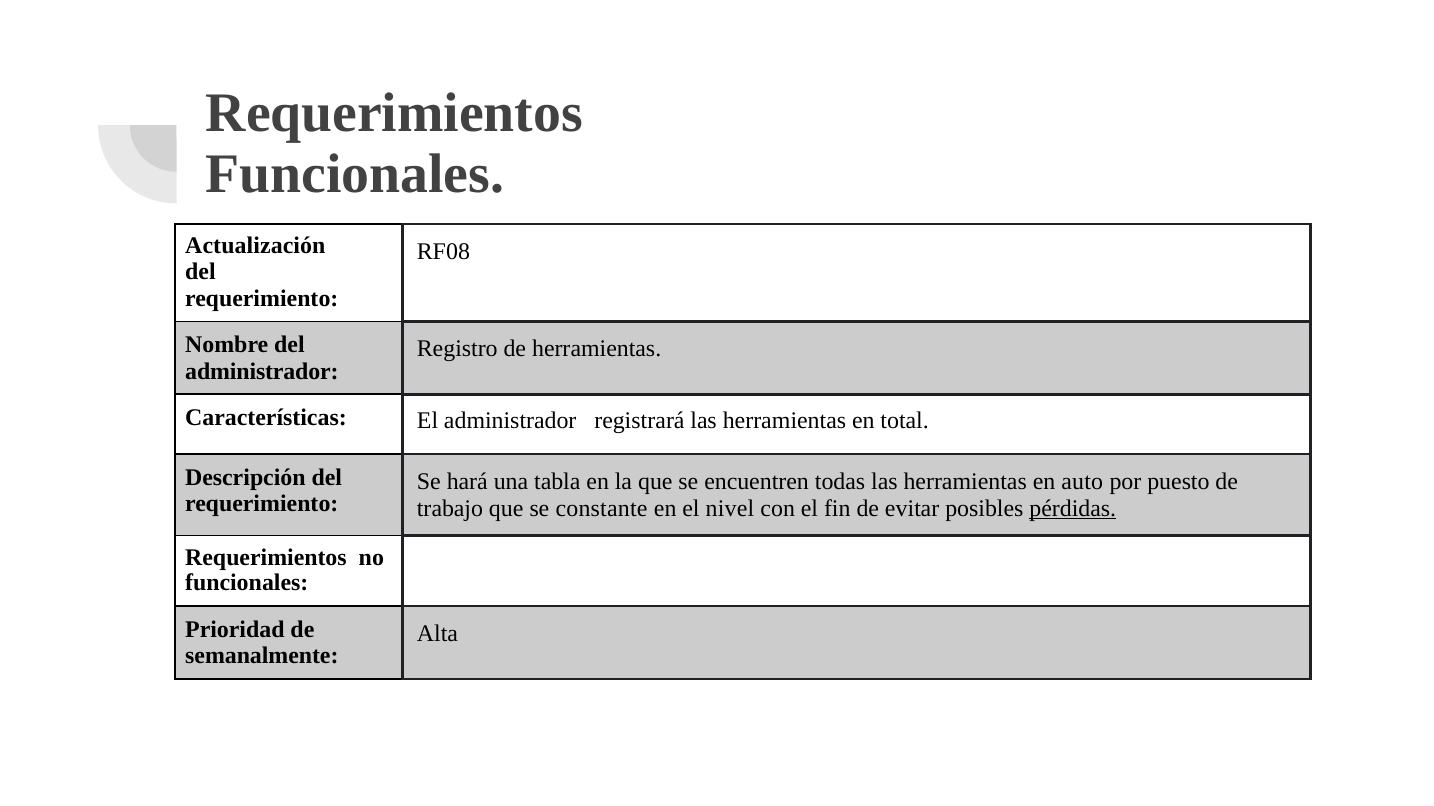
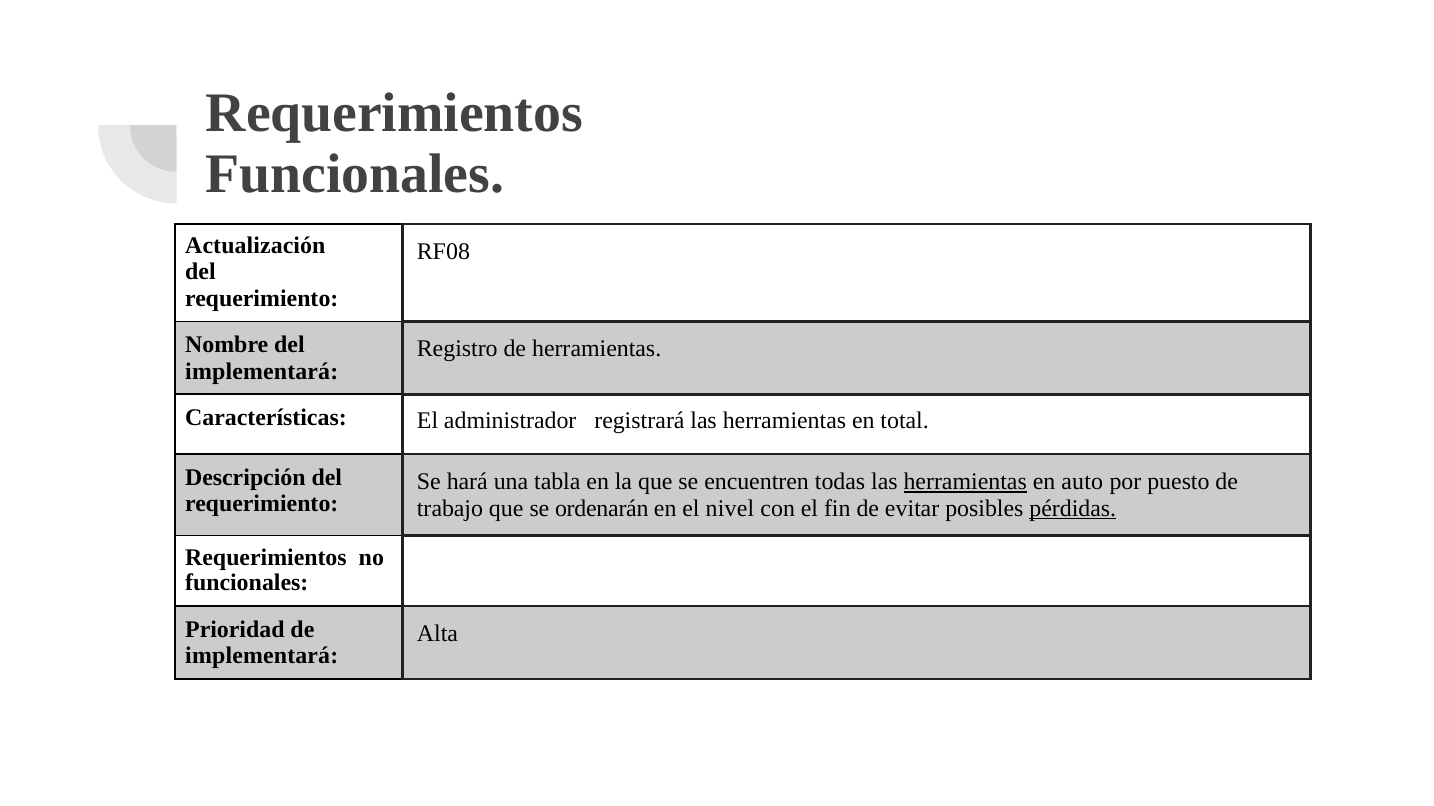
administrador at (262, 372): administrador -> implementará
herramientas at (965, 482) underline: none -> present
constante: constante -> ordenarán
semanalmente at (262, 656): semanalmente -> implementará
